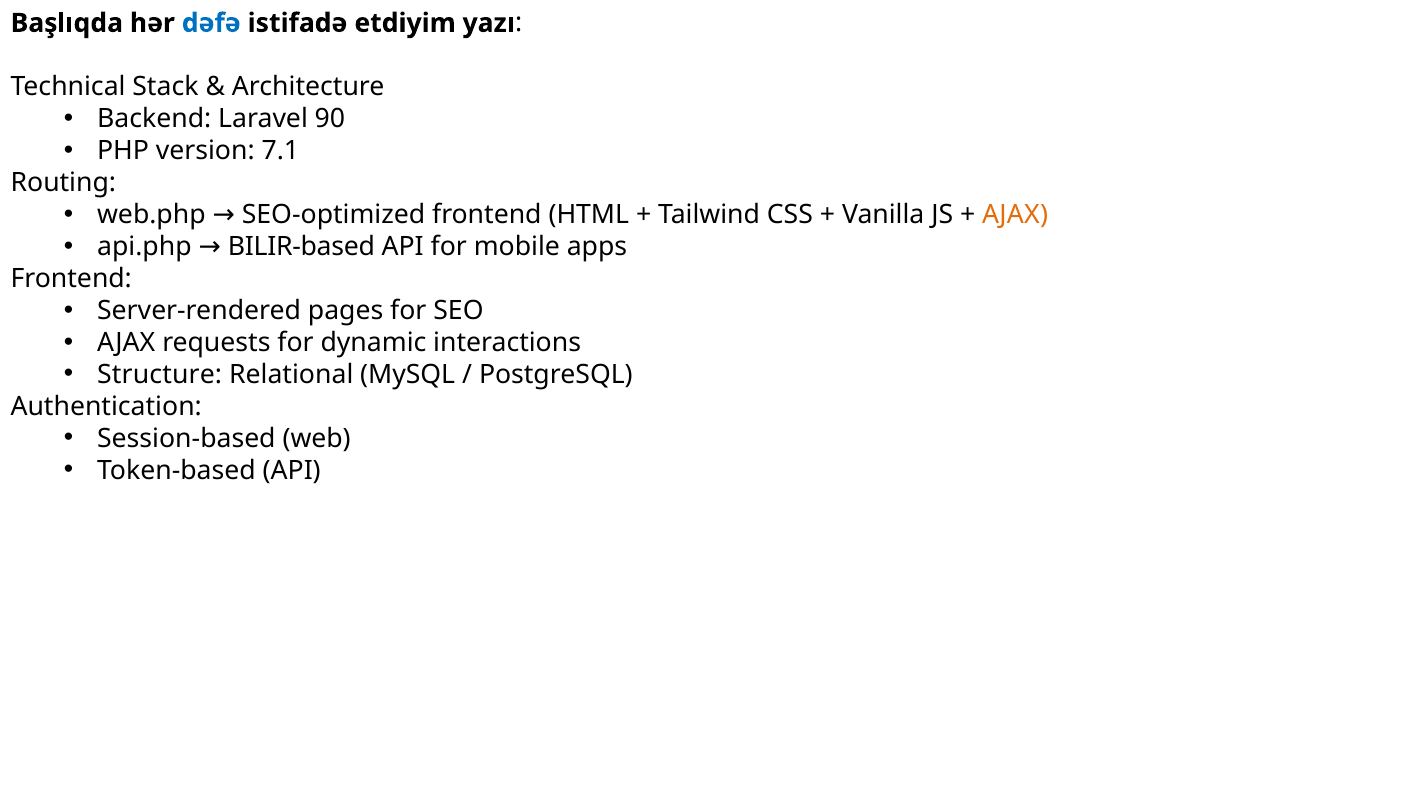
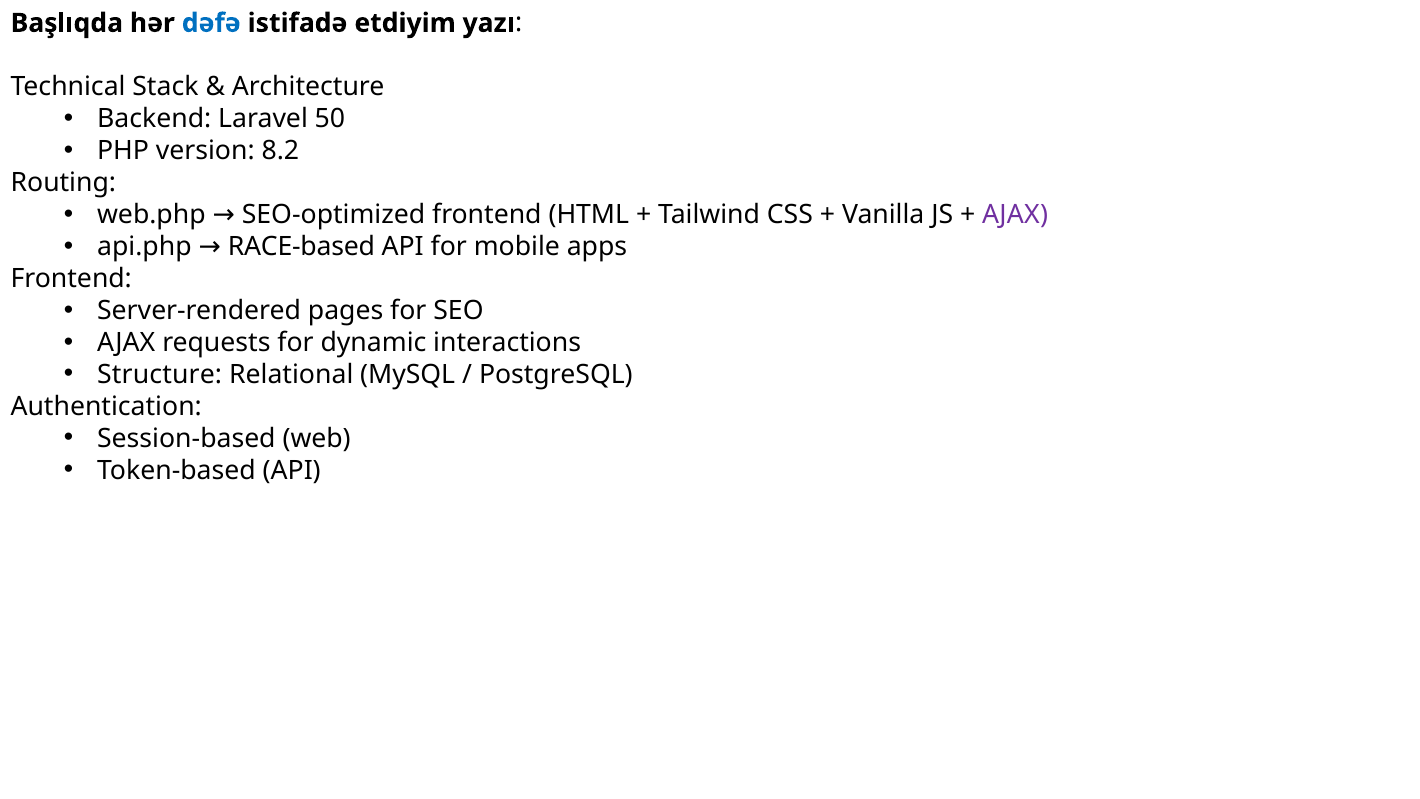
90: 90 -> 50
7.1: 7.1 -> 8.2
AJAX at (1015, 215) colour: orange -> purple
BILIR-based: BILIR-based -> RACE-based
